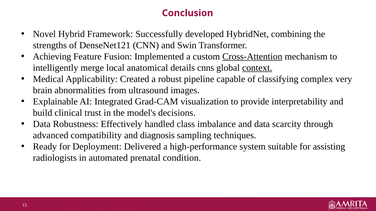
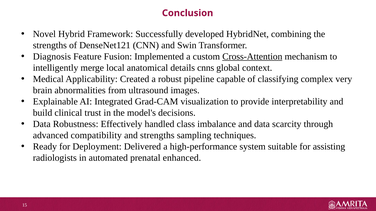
Achieving: Achieving -> Diagnosis
context underline: present -> none
and diagnosis: diagnosis -> strengths
condition: condition -> enhanced
